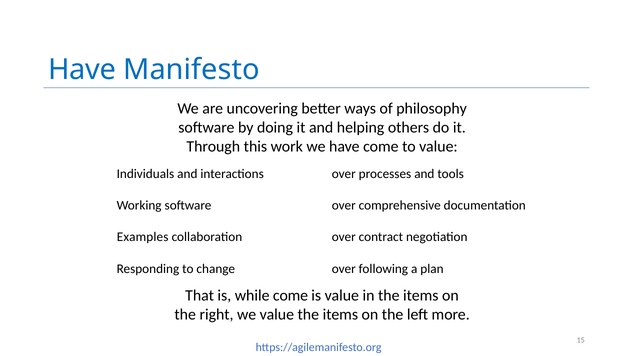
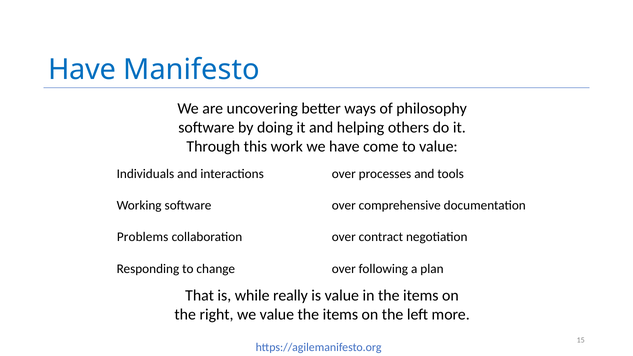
Examples: Examples -> Problems
while come: come -> really
